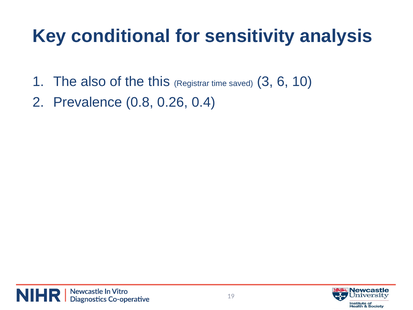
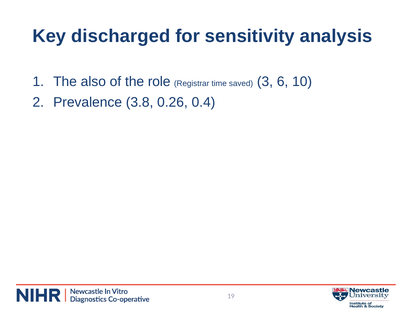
conditional: conditional -> discharged
this: this -> role
0.8: 0.8 -> 3.8
